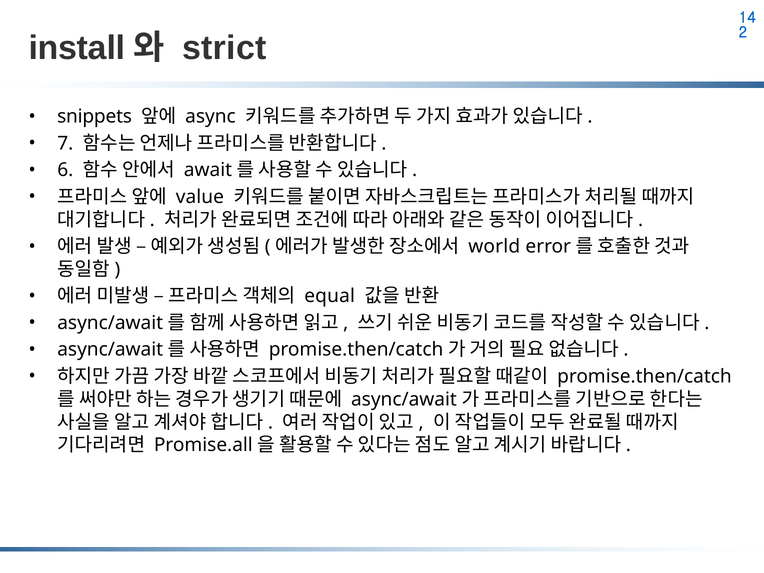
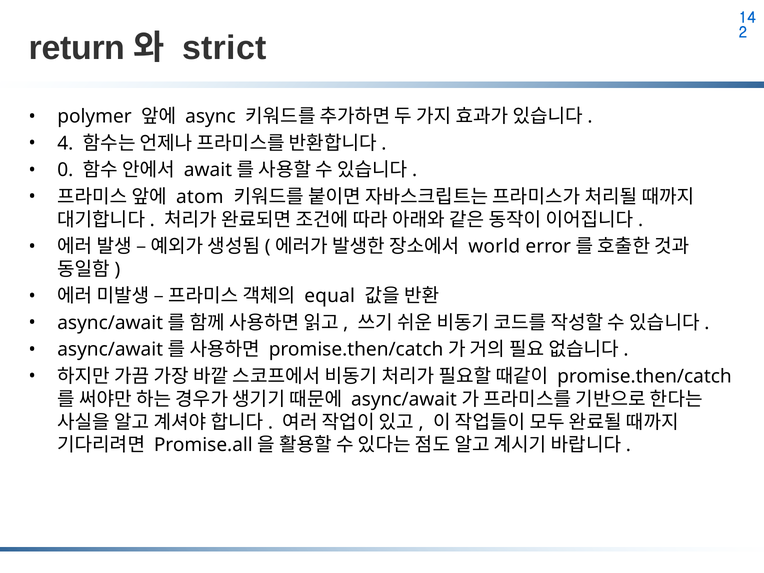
install: install -> return
snippets: snippets -> polymer
7: 7 -> 4
6: 6 -> 0
value: value -> atom
